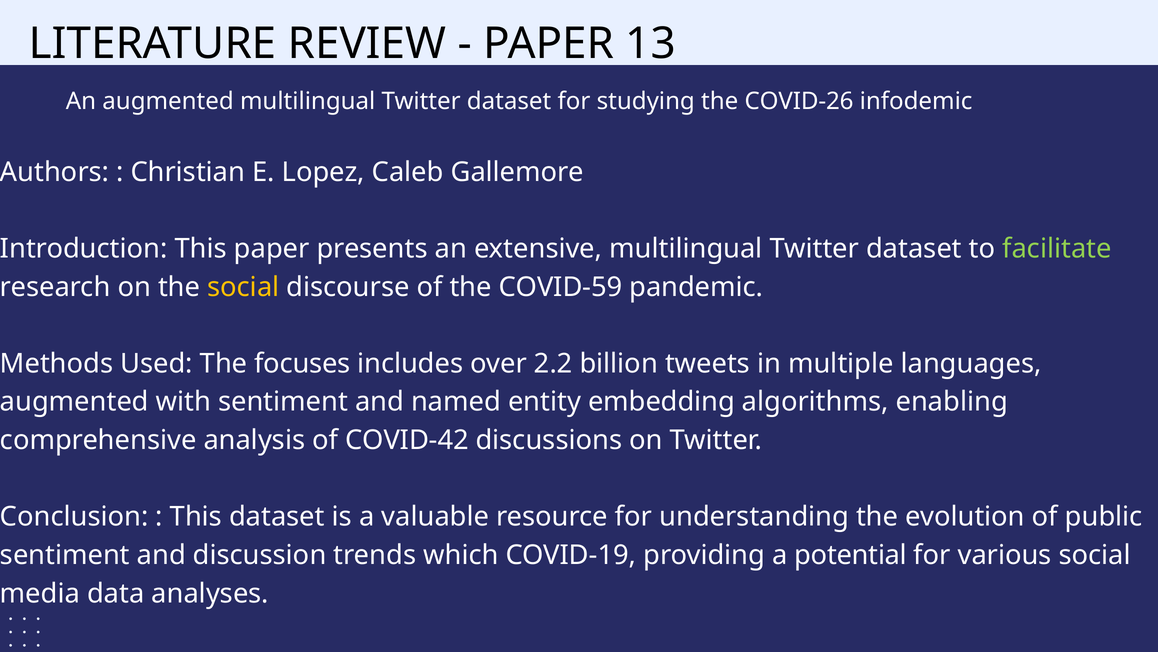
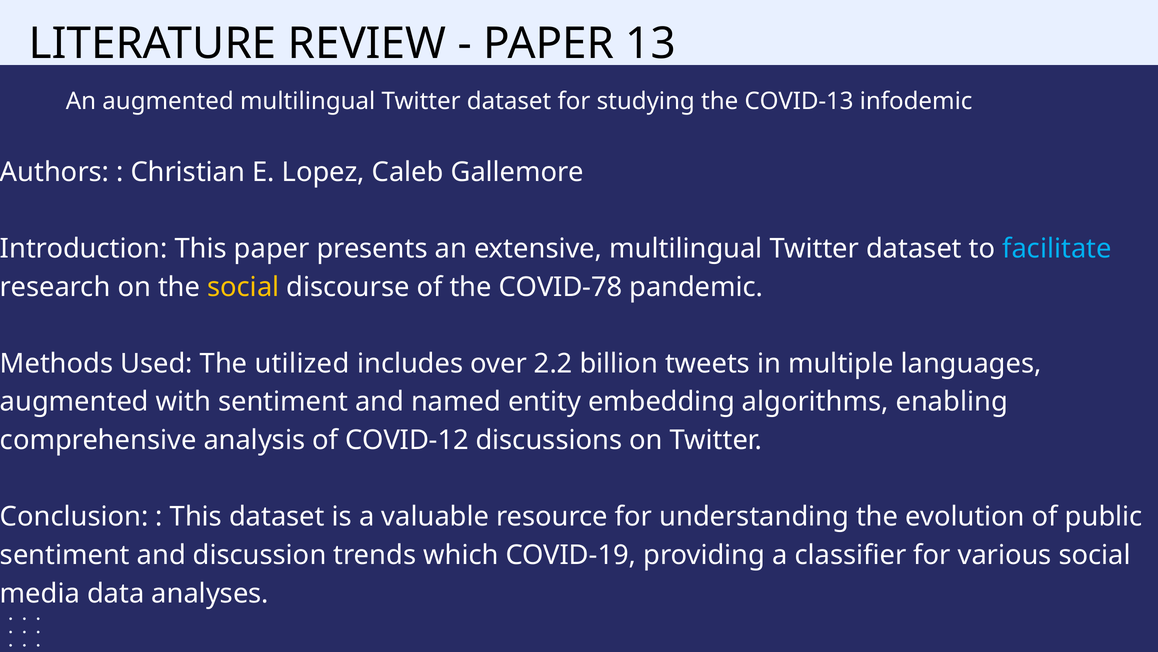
COVID-26: COVID-26 -> COVID-13
facilitate colour: light green -> light blue
COVID-59: COVID-59 -> COVID-78
focuses: focuses -> utilized
COVID-42: COVID-42 -> COVID-12
potential: potential -> classifier
